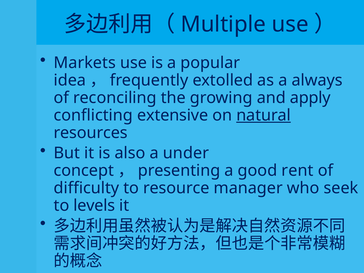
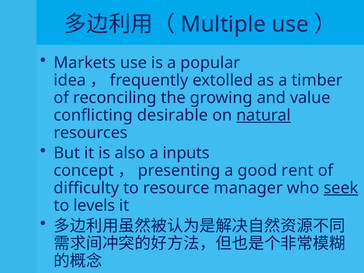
always: always -> timber
apply: apply -> value
extensive: extensive -> desirable
under: under -> inputs
seek underline: none -> present
